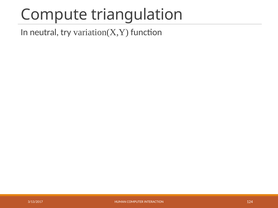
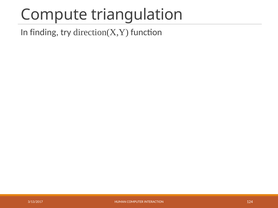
neutral: neutral -> finding
variation(X,Y: variation(X,Y -> direction(X,Y
